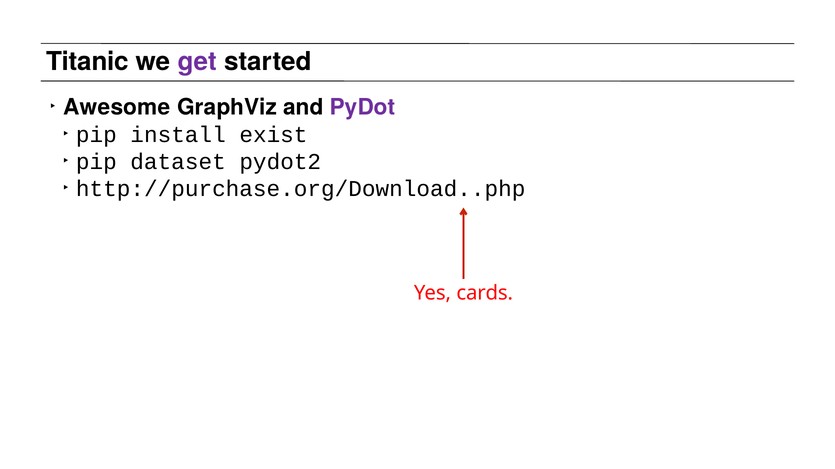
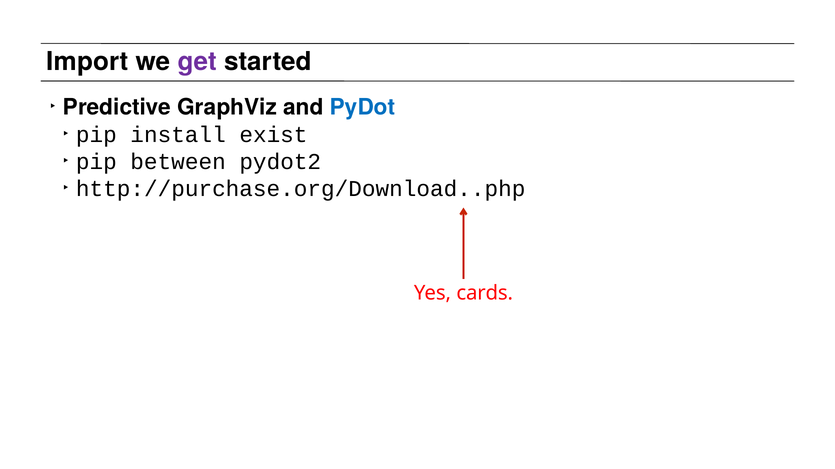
Titanic: Titanic -> Import
Awesome: Awesome -> Predictive
PyDot colour: purple -> blue
dataset: dataset -> between
